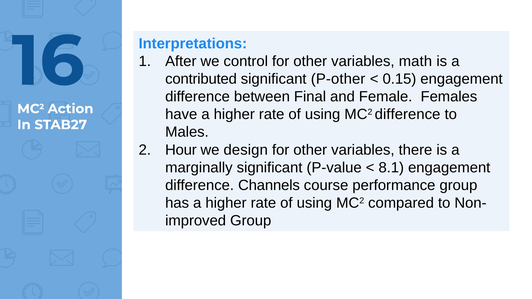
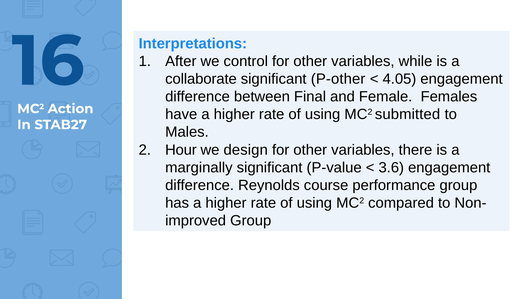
math: math -> while
contributed: contributed -> collaborate
0.15: 0.15 -> 4.05
MC2 difference: difference -> submitted
8.1: 8.1 -> 3.6
Channels: Channels -> Reynolds
